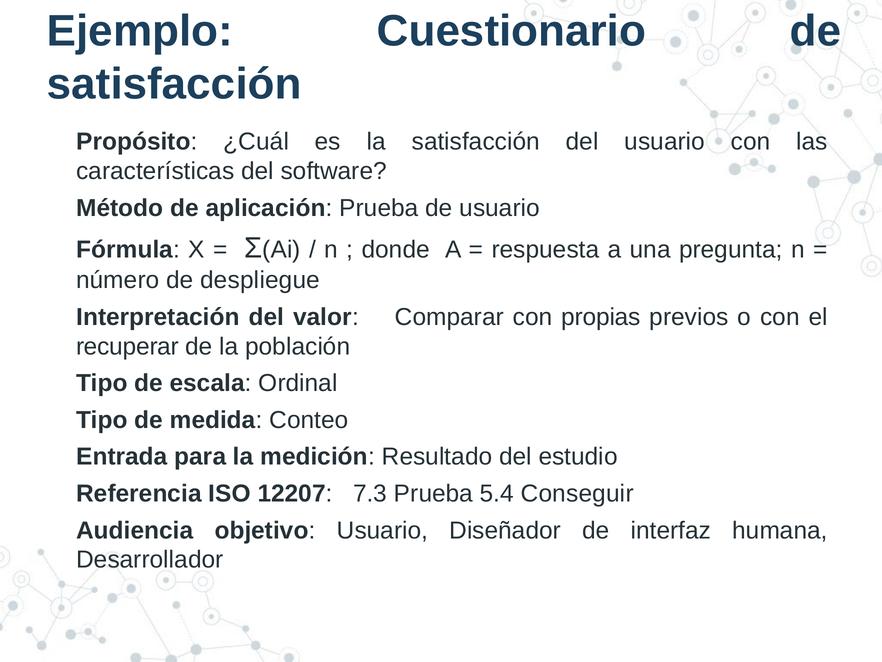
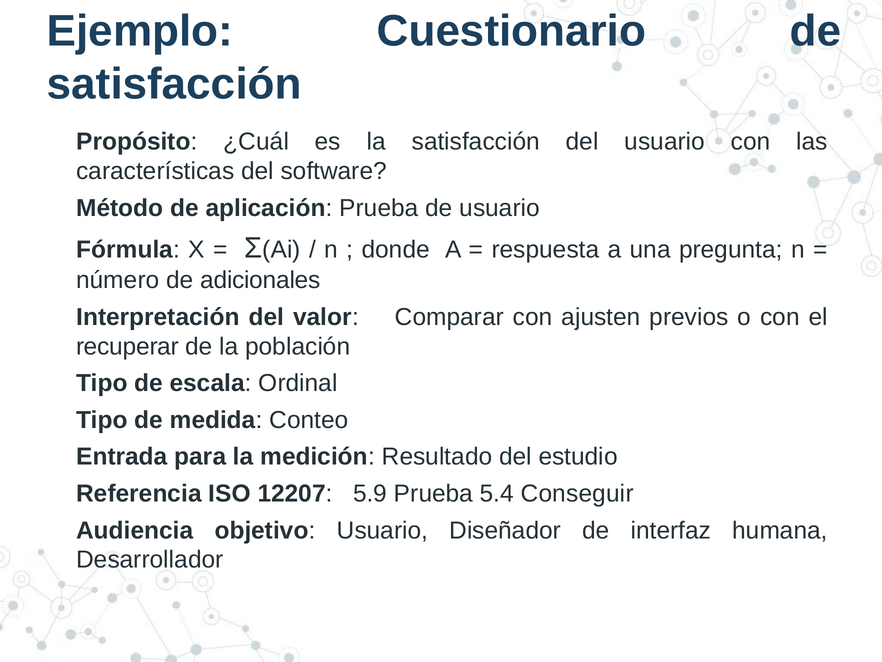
despliegue: despliegue -> adicionales
propias: propias -> ajusten
7.3: 7.3 -> 5.9
